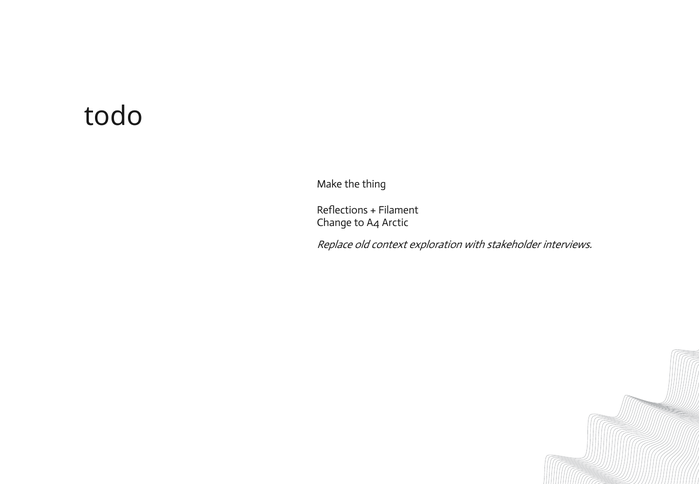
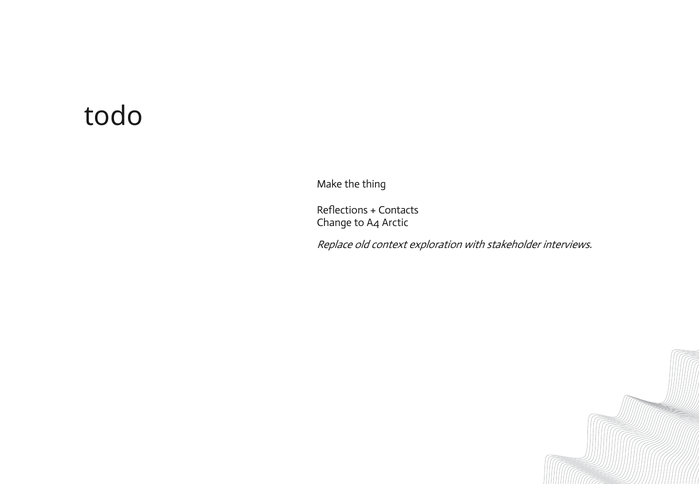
Filament: Filament -> Contacts
